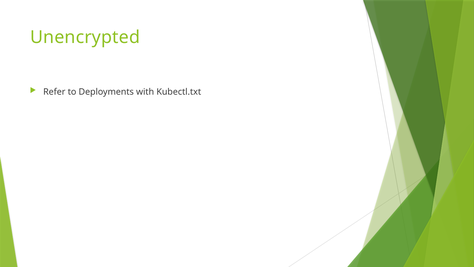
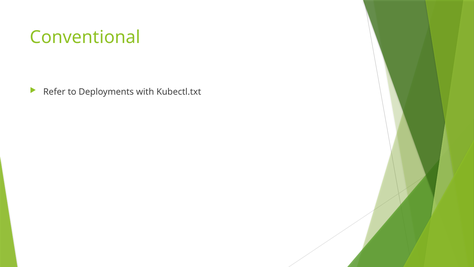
Unencrypted: Unencrypted -> Conventional
